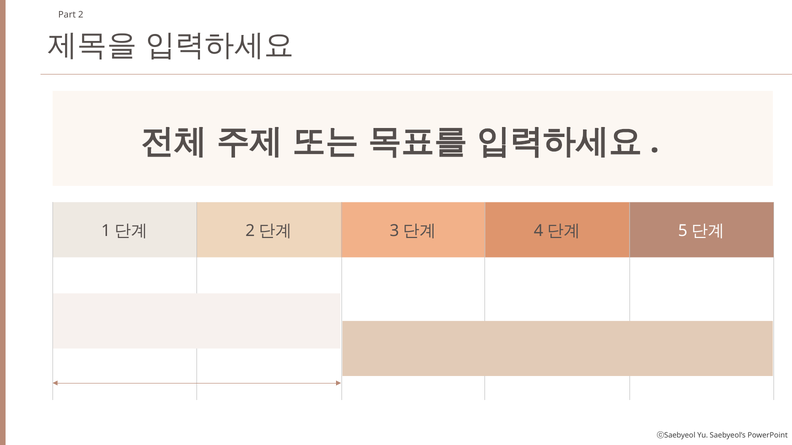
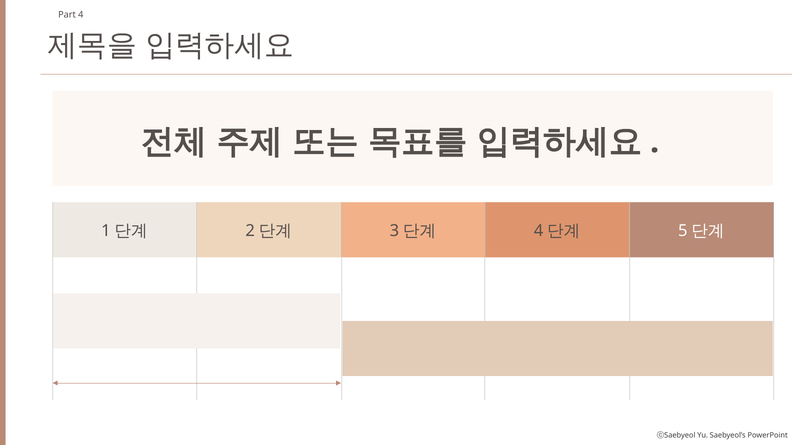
2: 2 -> 4
